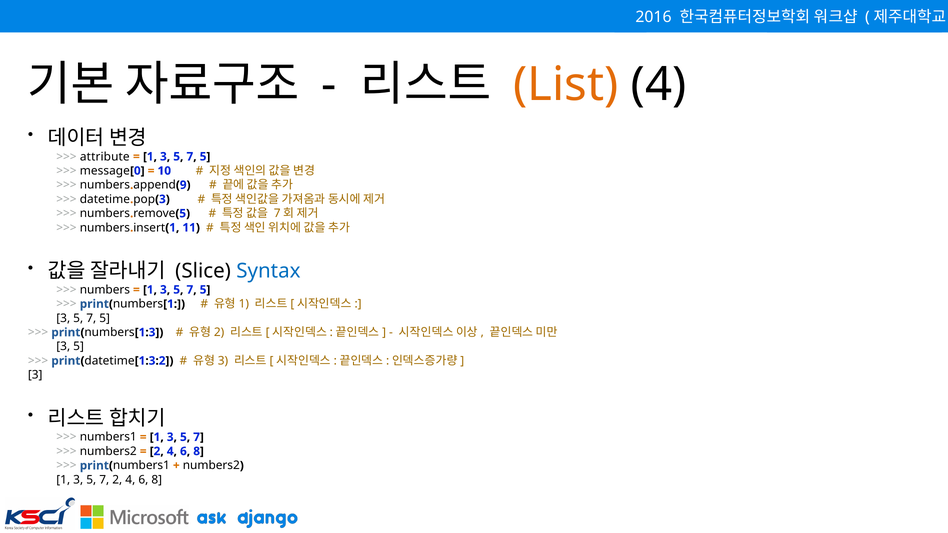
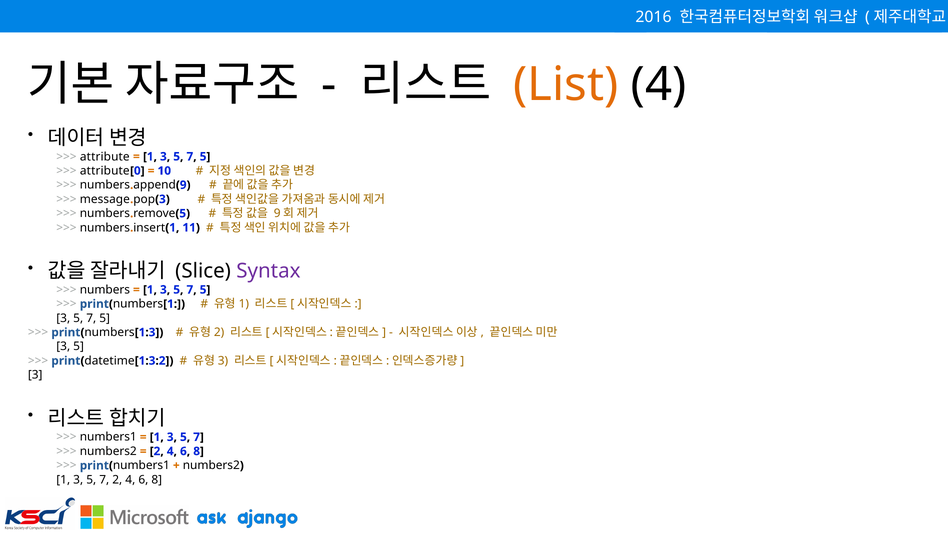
message at (105, 171): message -> attribute
datetime at (105, 199): datetime -> message
7 at (277, 214): 7 -> 9
Syntax colour: blue -> purple
